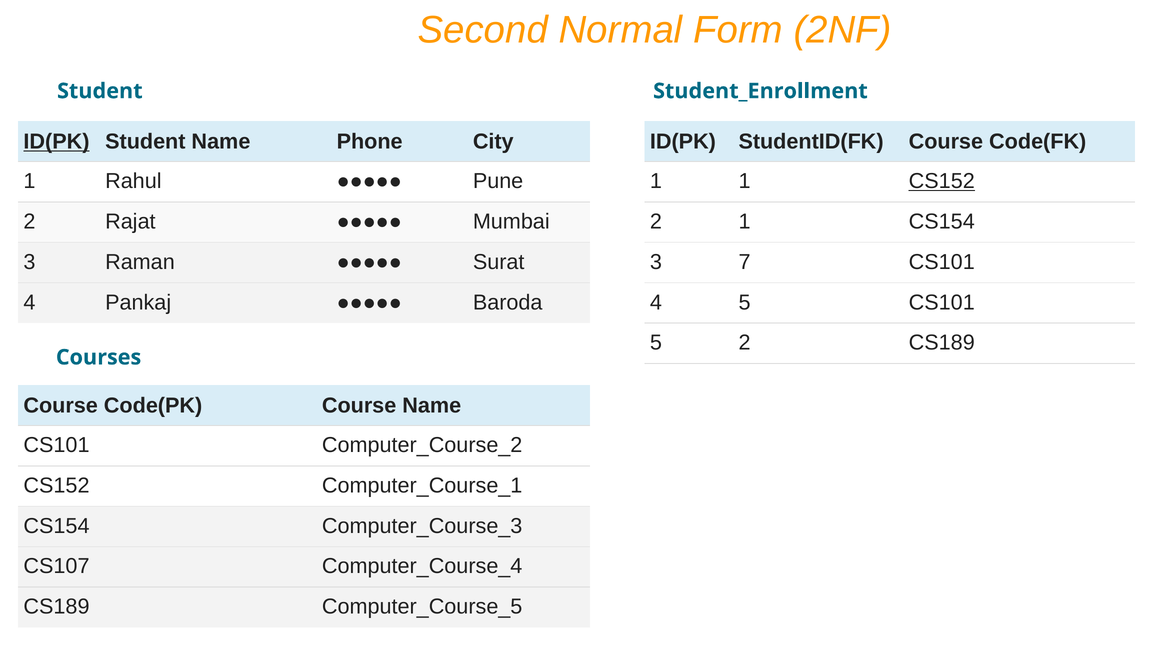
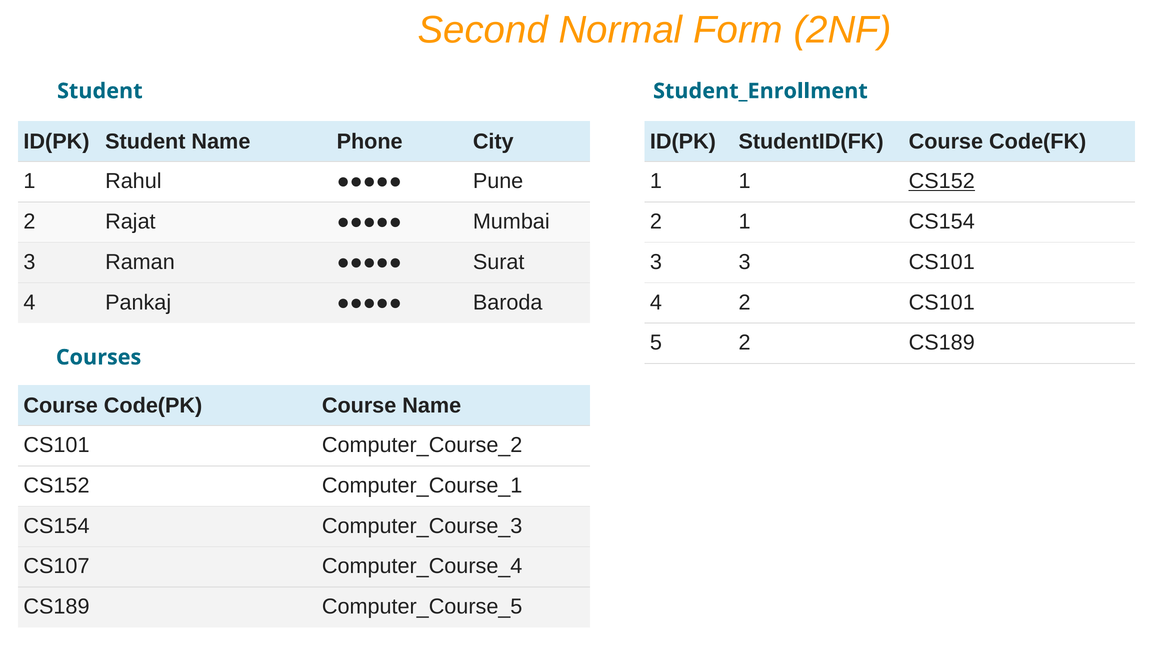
ID(PK at (56, 142) underline: present -> none
3 7: 7 -> 3
4 5: 5 -> 2
